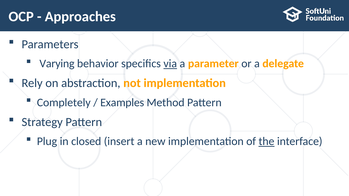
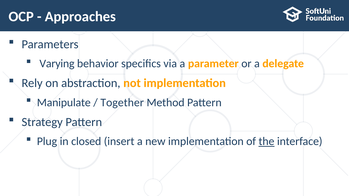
via underline: present -> none
Completely: Completely -> Manipulate
Examples: Examples -> Together
